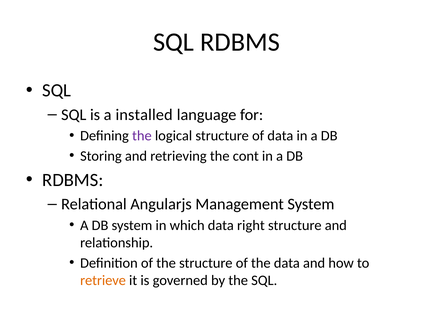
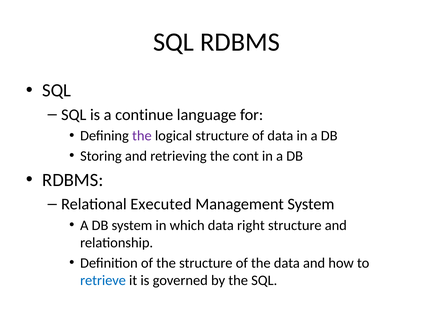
installed: installed -> continue
Angularjs: Angularjs -> Executed
retrieve colour: orange -> blue
